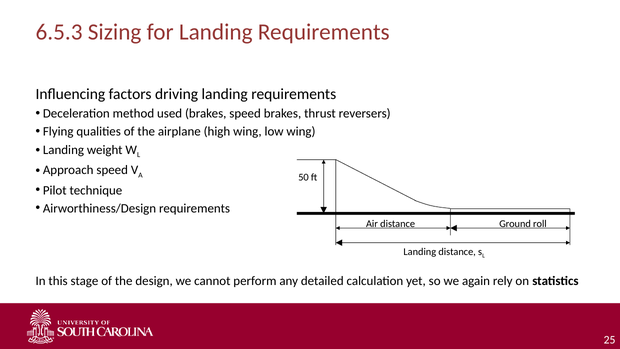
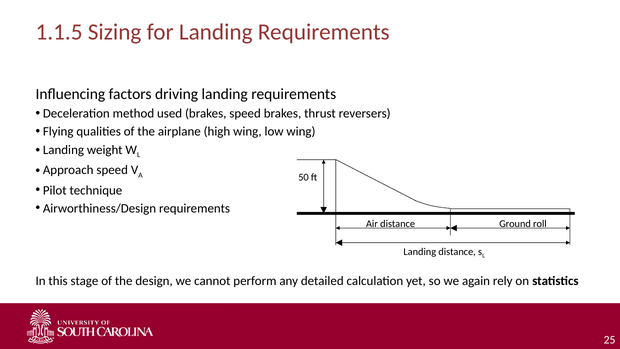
6.5.3: 6.5.3 -> 1.1.5
